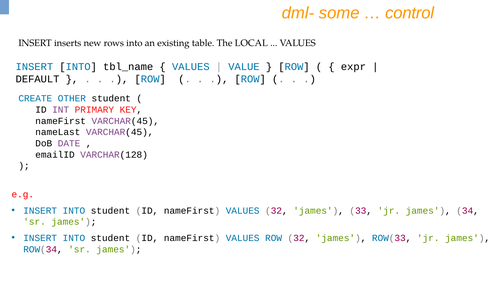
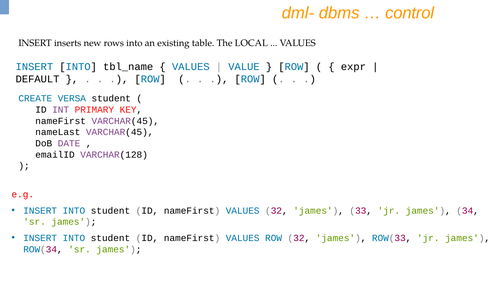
some: some -> dbms
OTHER: OTHER -> VERSA
